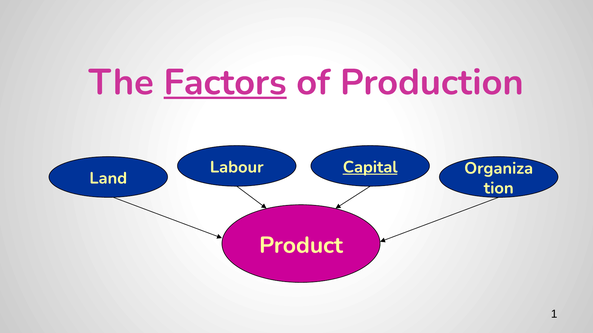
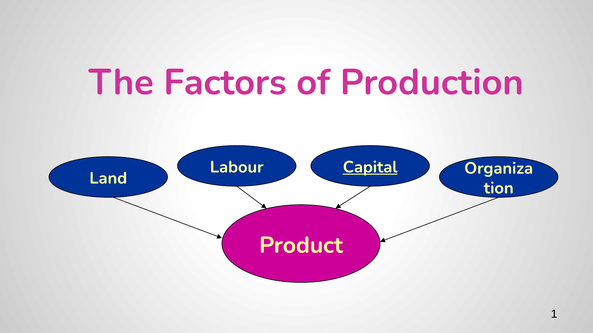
Factors underline: present -> none
